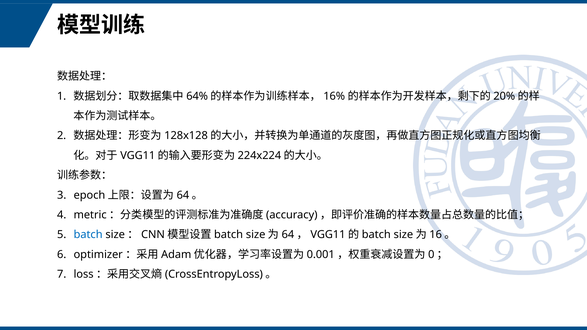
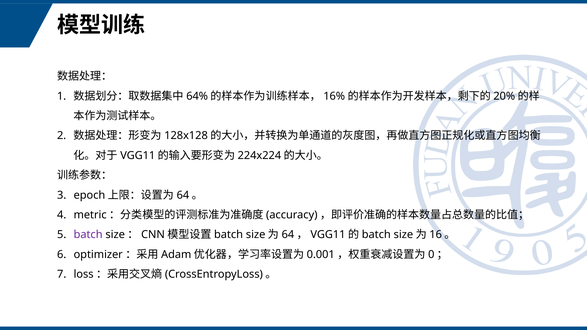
batch colour: blue -> purple
